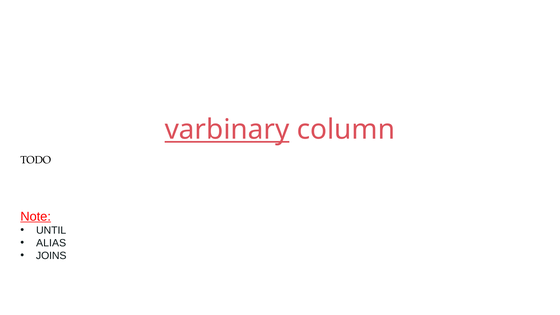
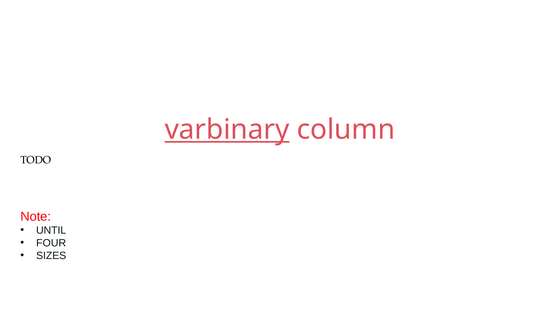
Note underline: present -> none
ALIAS: ALIAS -> FOUR
JOINS: JOINS -> SIZES
